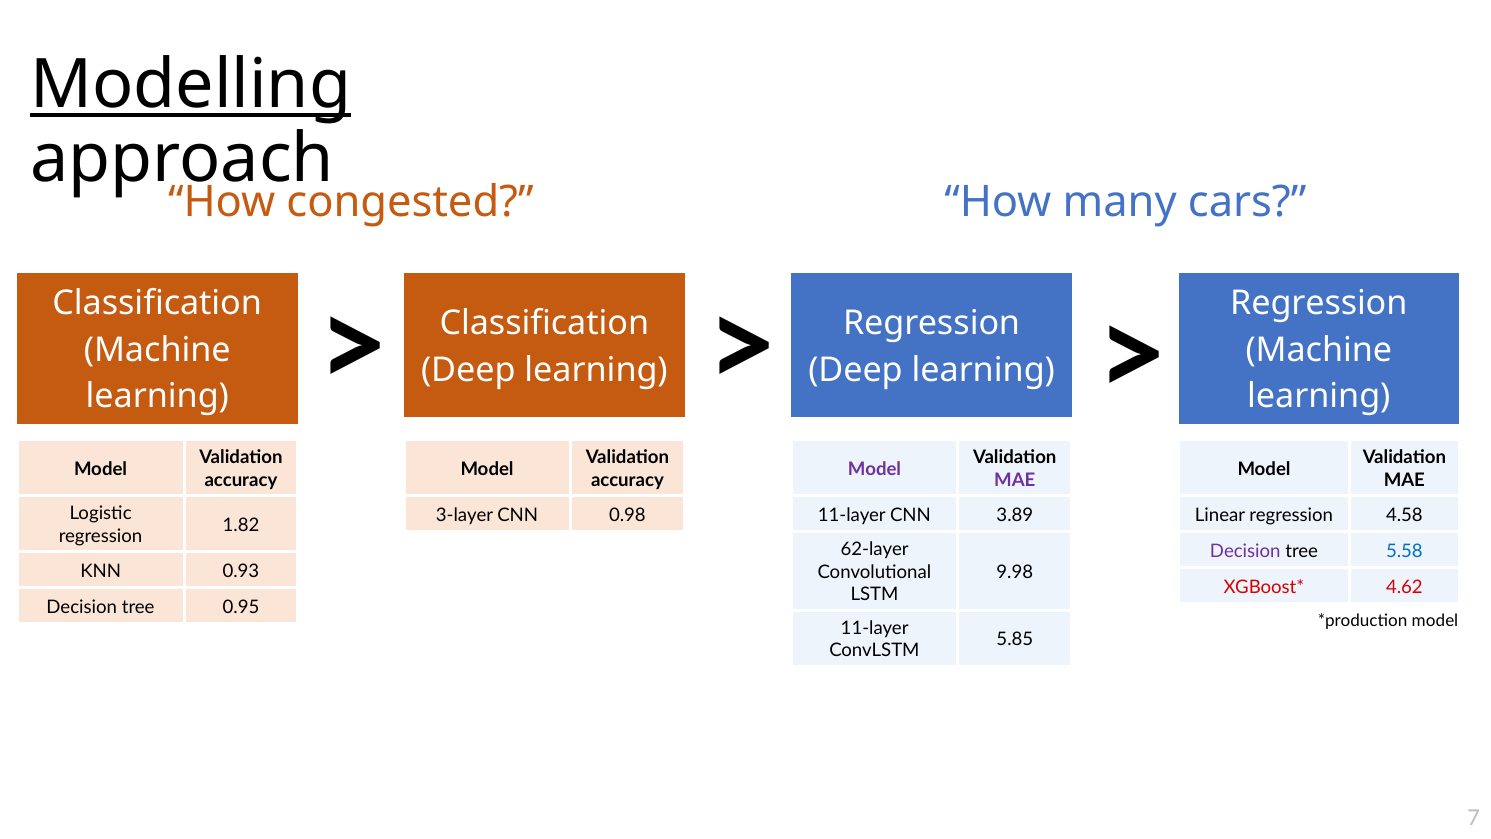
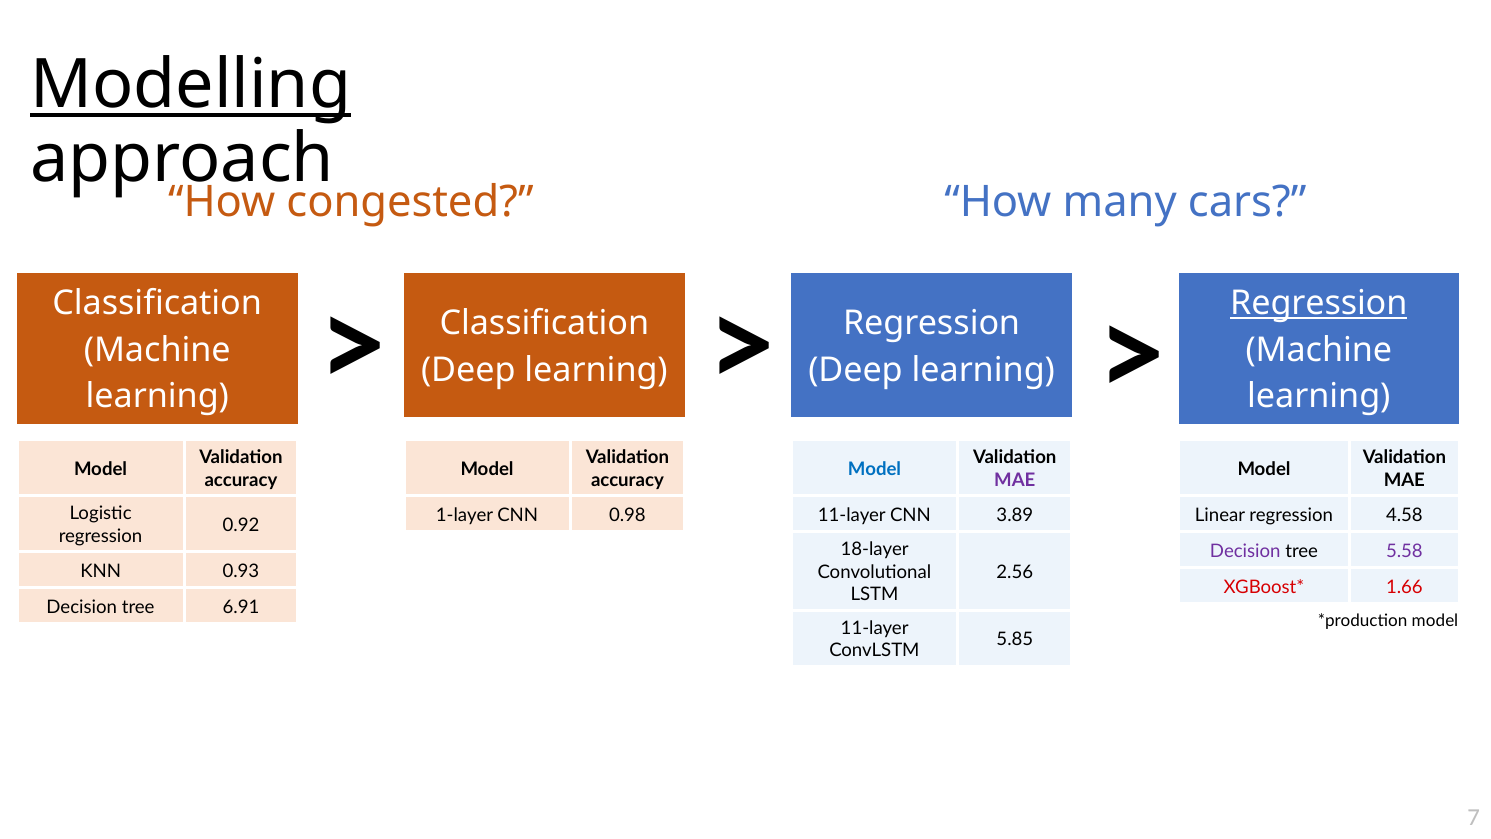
Regression at (1319, 303) underline: none -> present
Model at (874, 469) colour: purple -> blue
3-layer: 3-layer -> 1-layer
1.82: 1.82 -> 0.92
62-layer: 62-layer -> 18-layer
5.58 colour: blue -> purple
9.98: 9.98 -> 2.56
4.62: 4.62 -> 1.66
0.95: 0.95 -> 6.91
